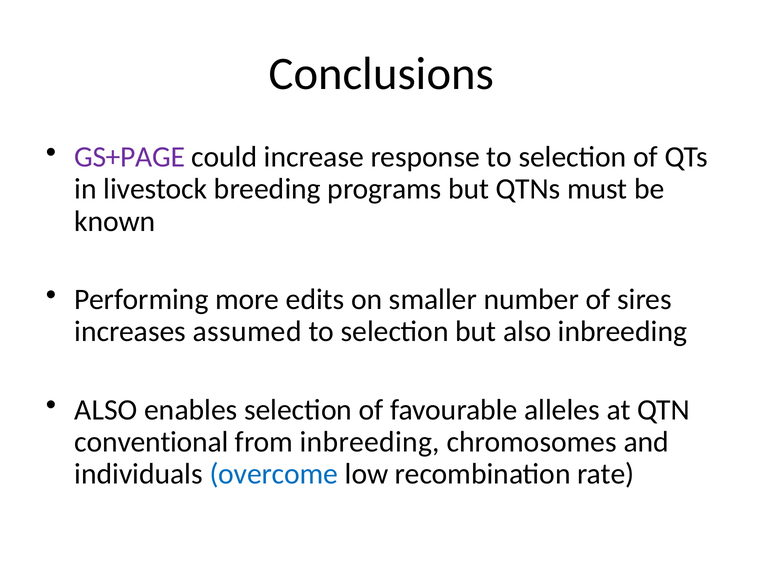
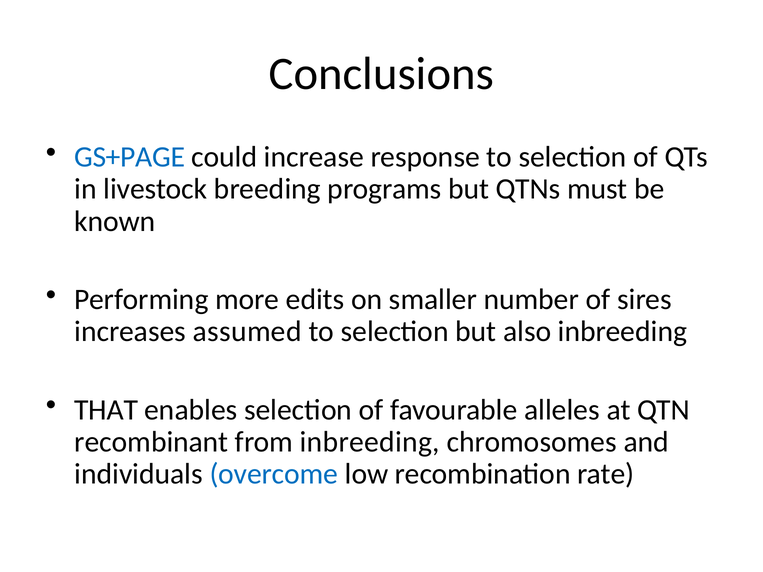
GS+PAGE colour: purple -> blue
ALSO at (106, 410): ALSO -> THAT
conventional: conventional -> recombinant
